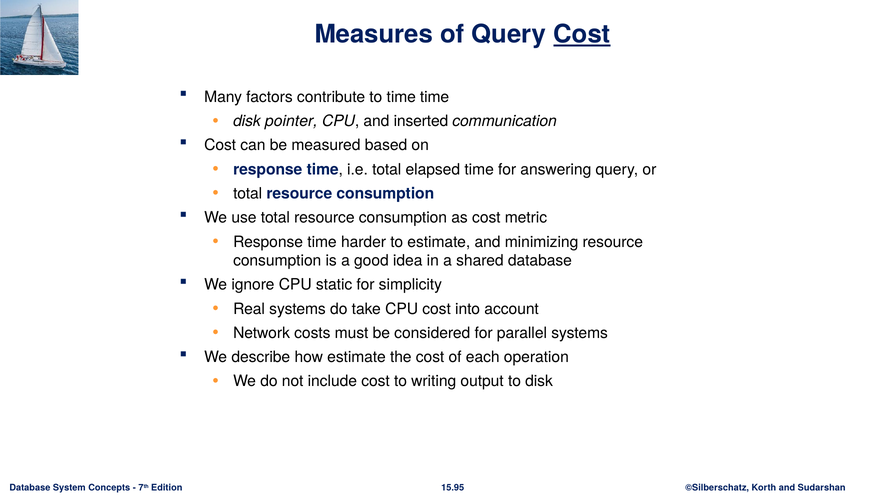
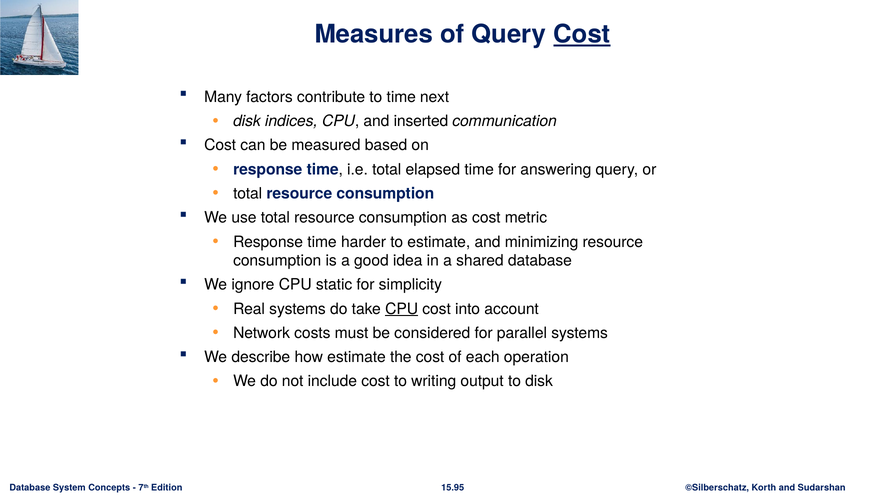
time time: time -> next
pointer: pointer -> indices
CPU at (402, 309) underline: none -> present
